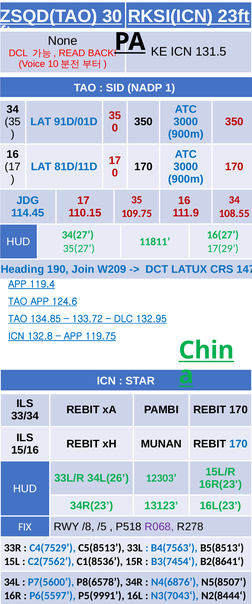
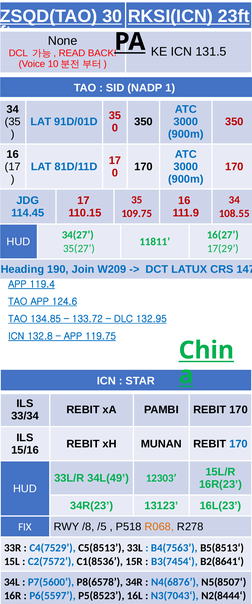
34L(26: 34L(26 -> 34L(49
R068 colour: purple -> orange
C2(7562: C2(7562 -> C2(7572
P5(9991: P5(9991 -> P5(8523
